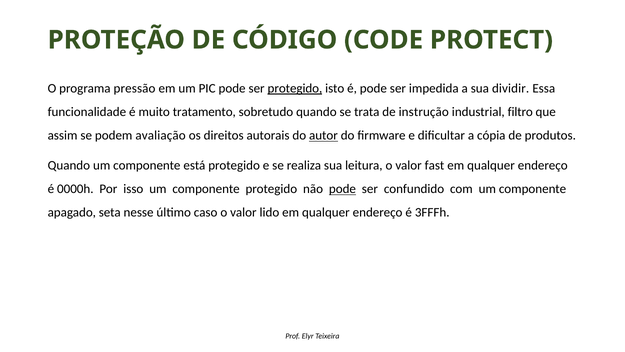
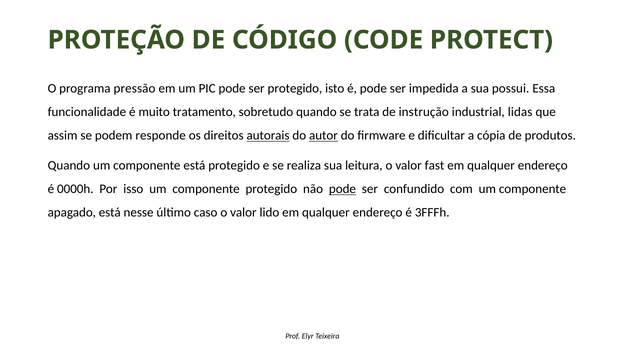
protegido at (295, 88) underline: present -> none
dividir: dividir -> possui
filtro: filtro -> lidas
avaliação: avaliação -> responde
autorais underline: none -> present
apagado seta: seta -> está
